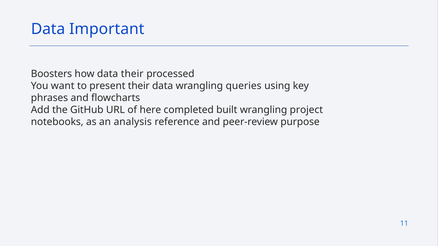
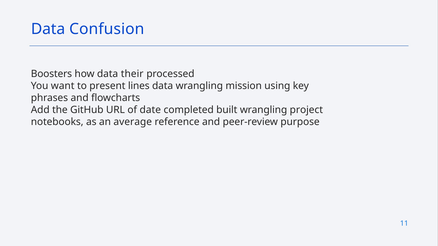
Important: Important -> Confusion
present their: their -> lines
queries: queries -> mission
here: here -> date
analysis: analysis -> average
